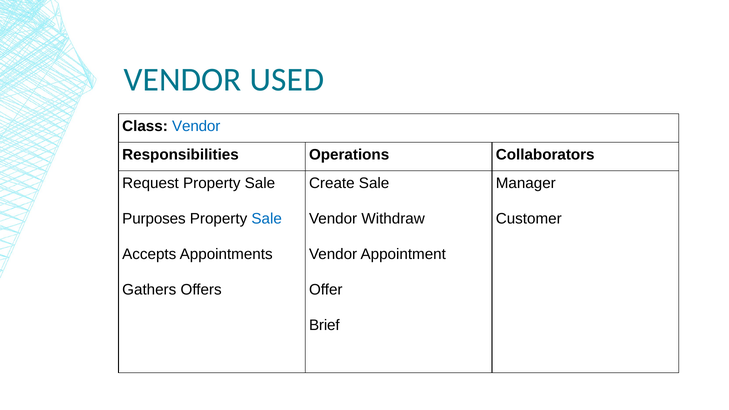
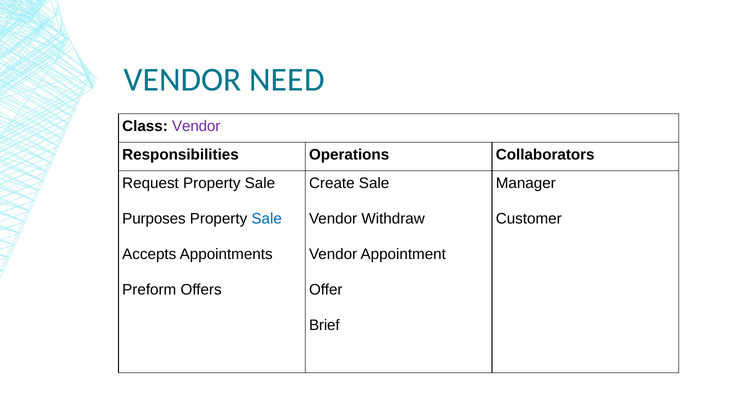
USED: USED -> NEED
Vendor at (196, 126) colour: blue -> purple
Gathers: Gathers -> Preform
